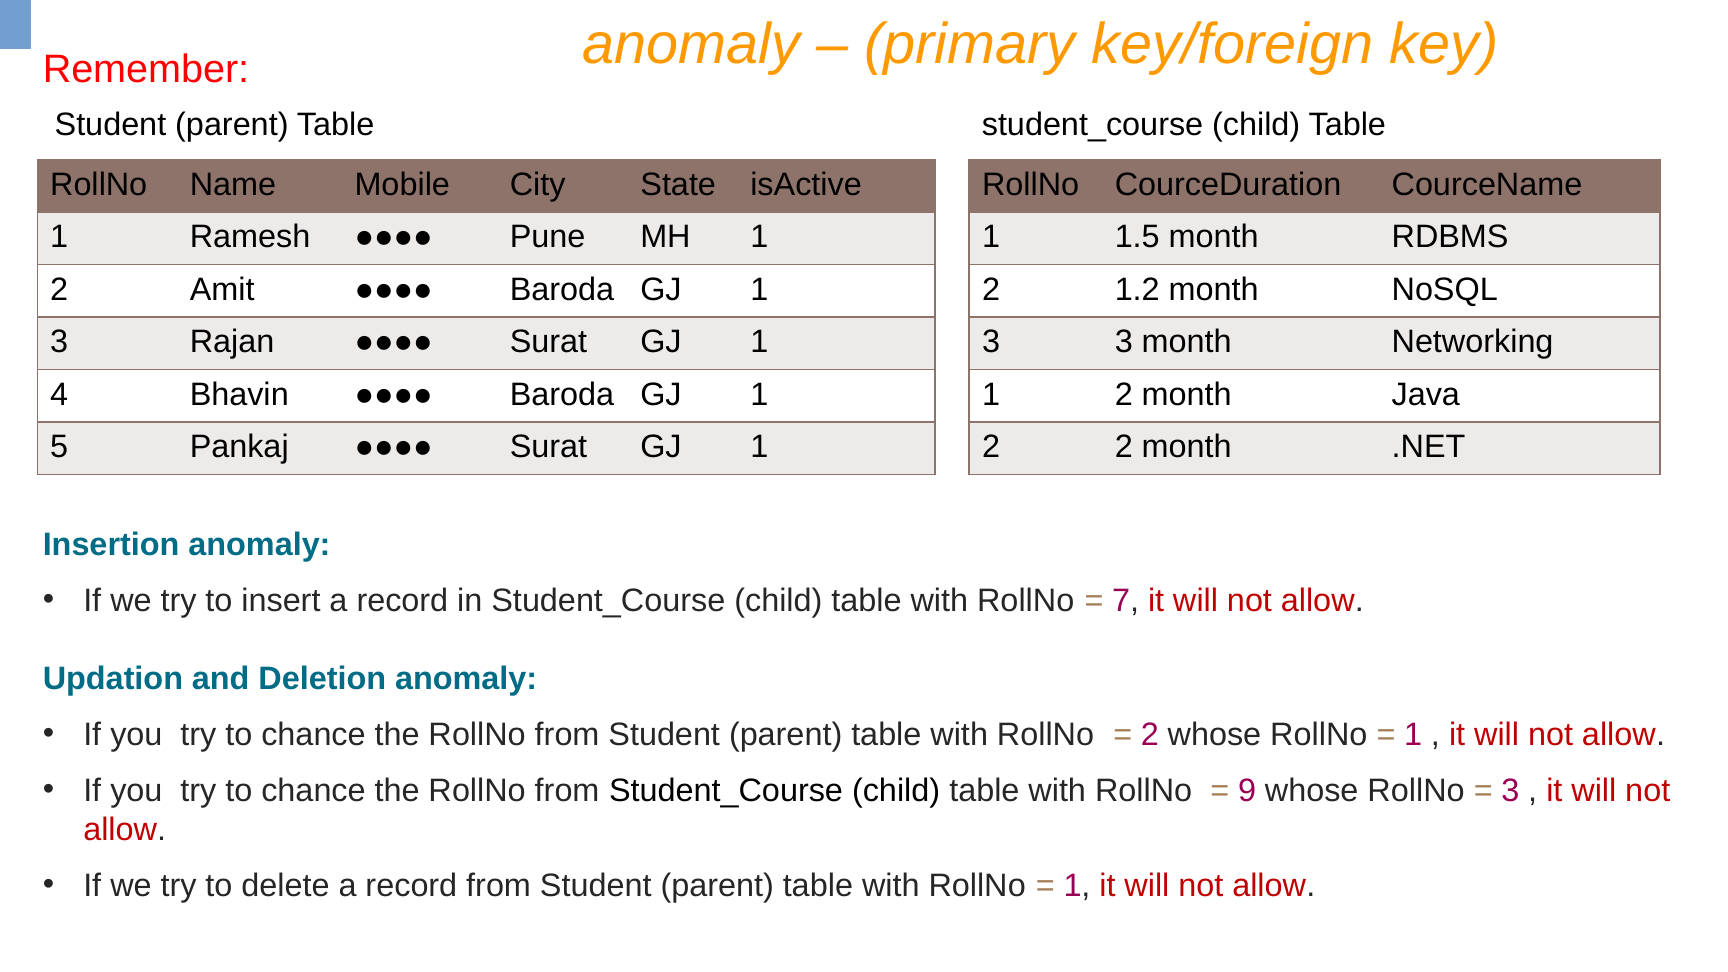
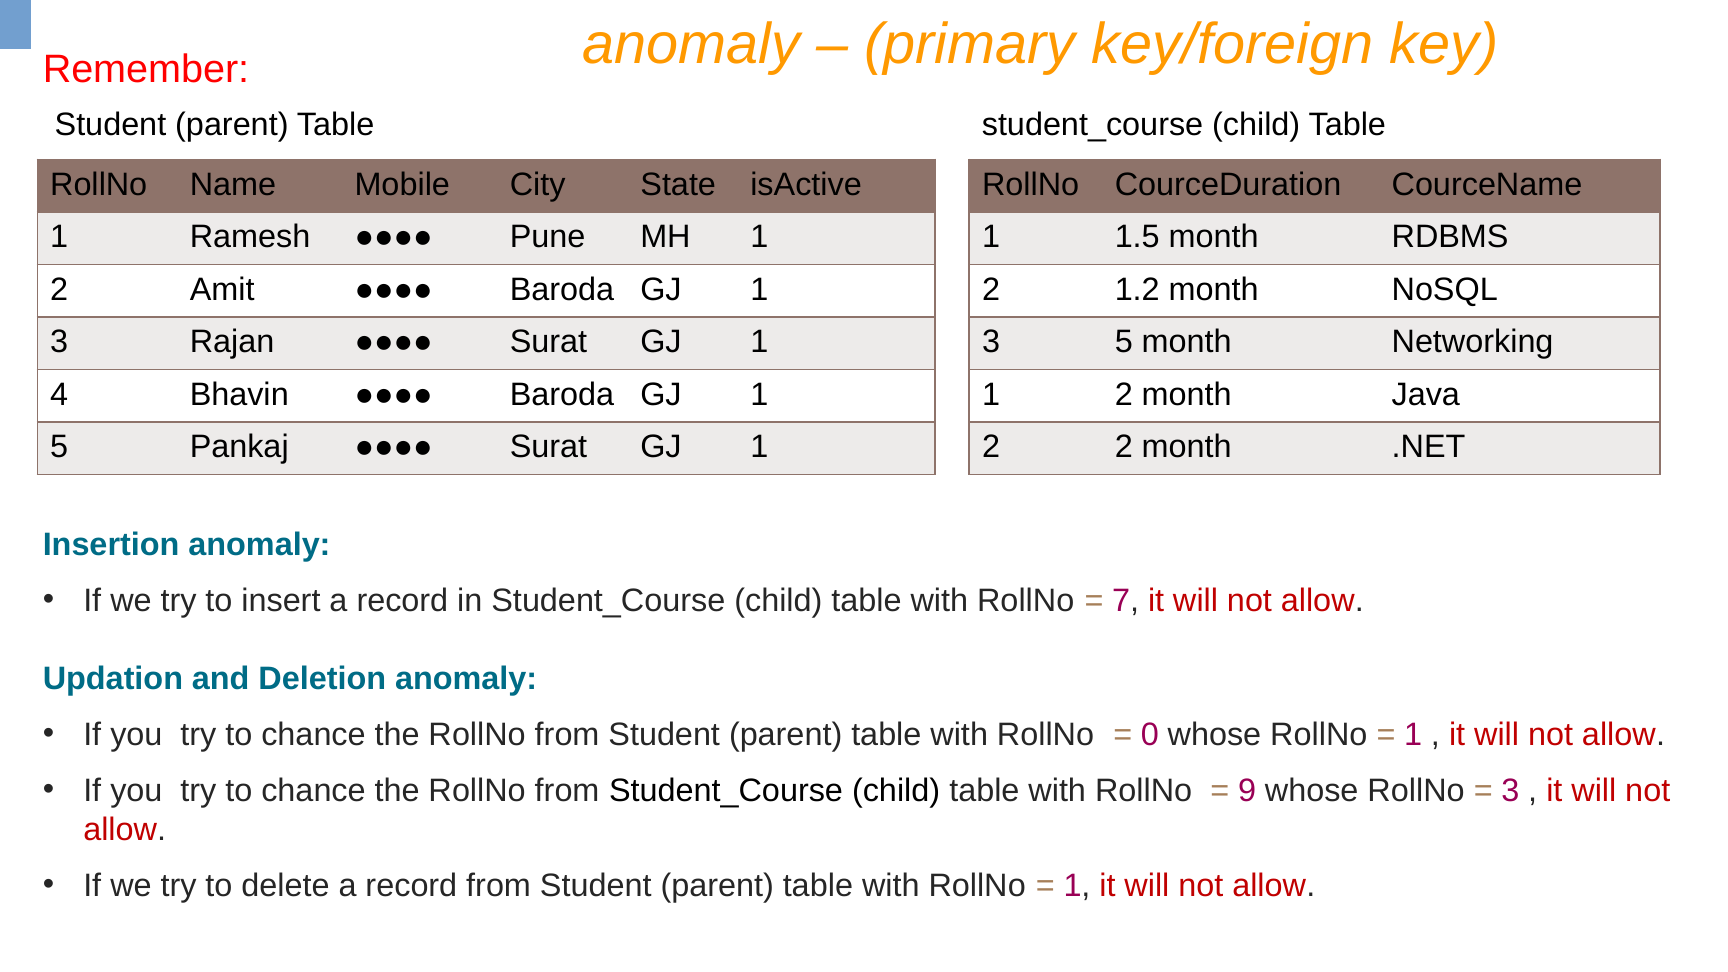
3 3: 3 -> 5
2 at (1150, 735): 2 -> 0
